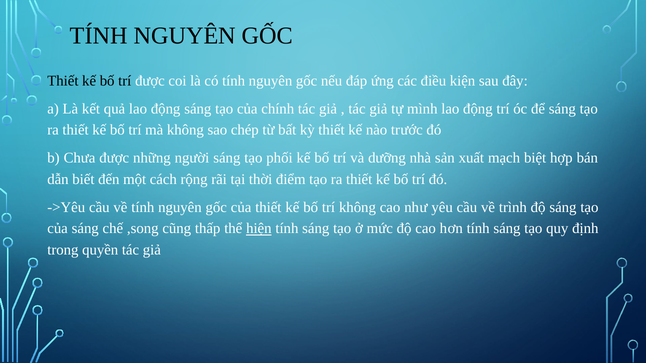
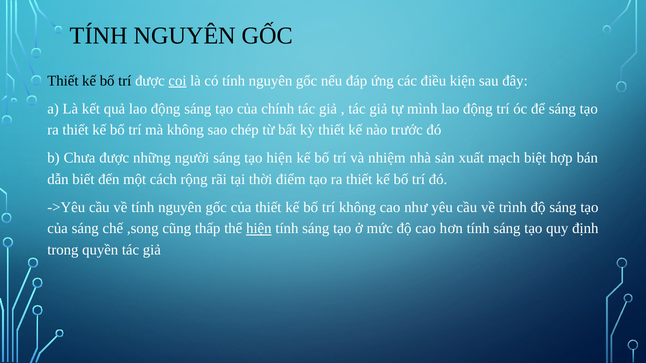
coi underline: none -> present
tạo phối: phối -> hiện
dưỡng: dưỡng -> nhiệm
